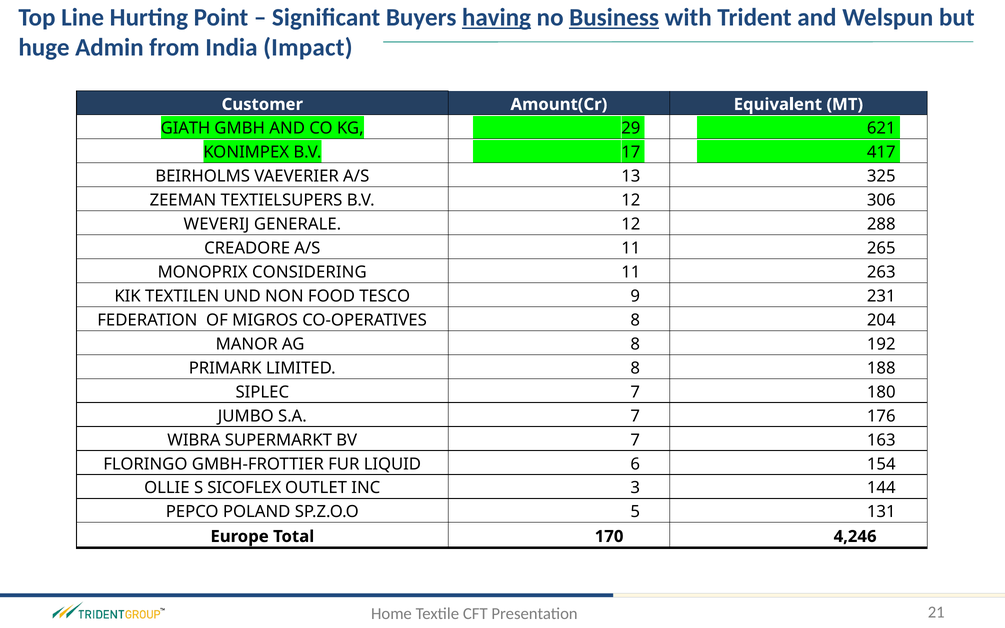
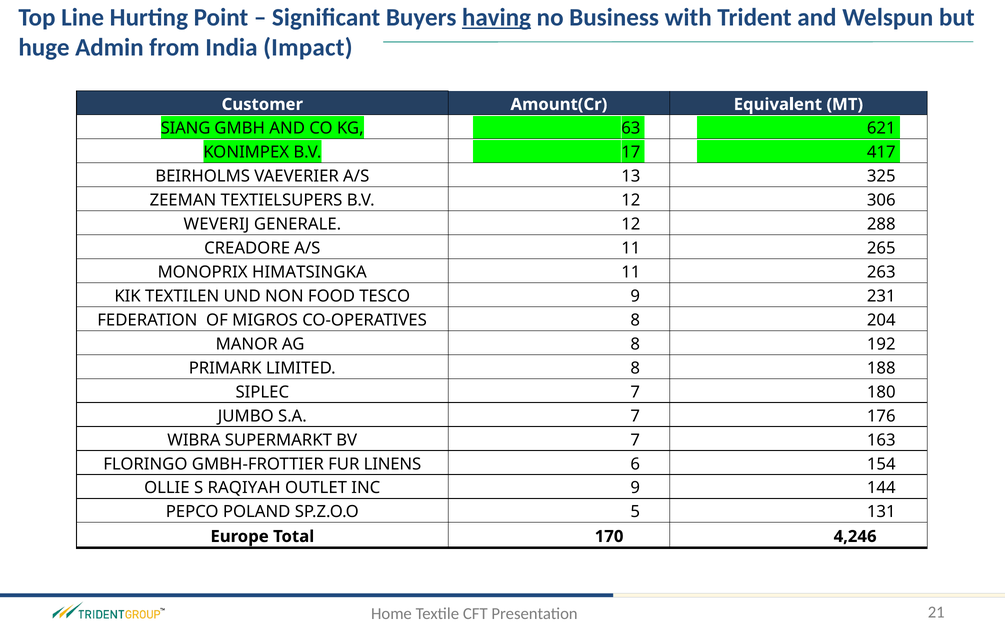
Business underline: present -> none
GIATH: GIATH -> SIANG
29: 29 -> 63
CONSIDERING: CONSIDERING -> HIMATSINGKA
LIQUID: LIQUID -> LINENS
SICOFLEX: SICOFLEX -> RAQIYAH
INC 3: 3 -> 9
